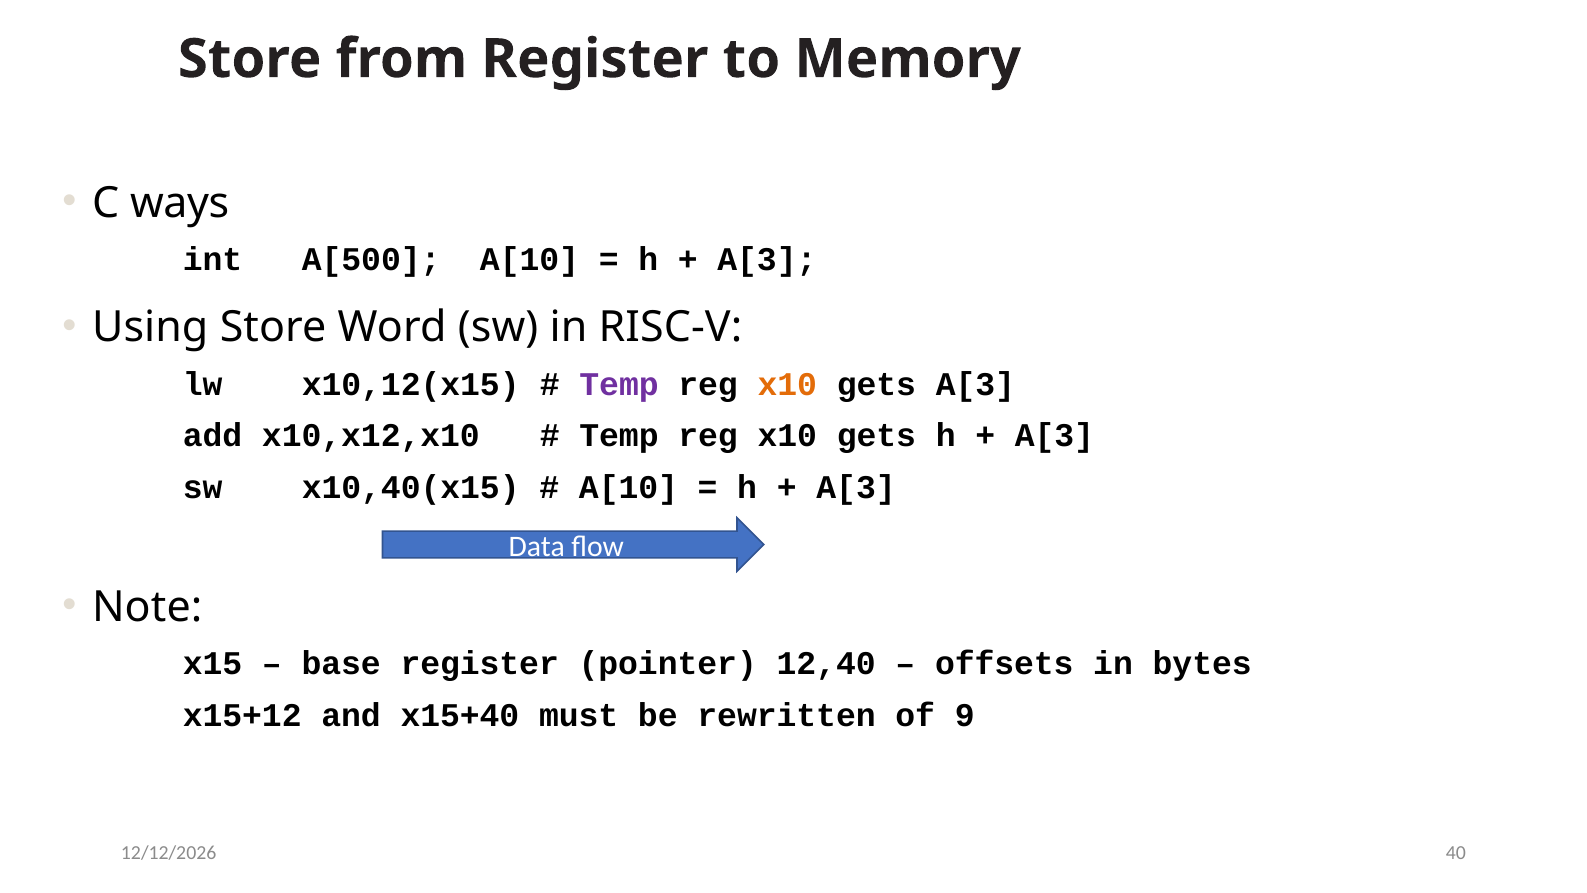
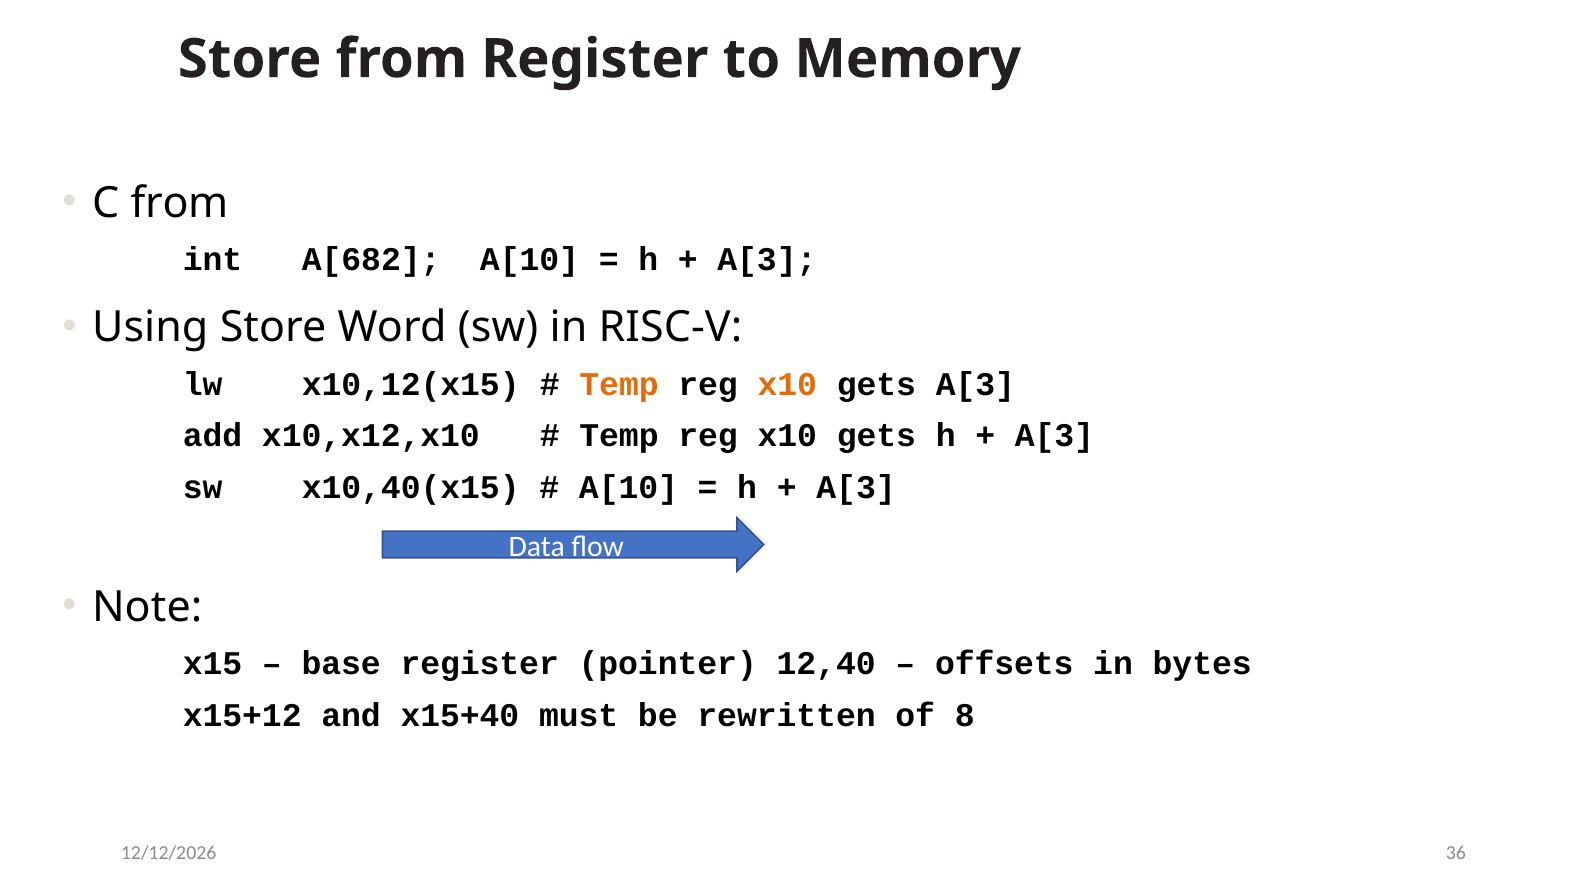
C ways: ways -> from
A[500: A[500 -> A[682
Temp at (619, 384) colour: purple -> orange
9: 9 -> 8
40: 40 -> 36
